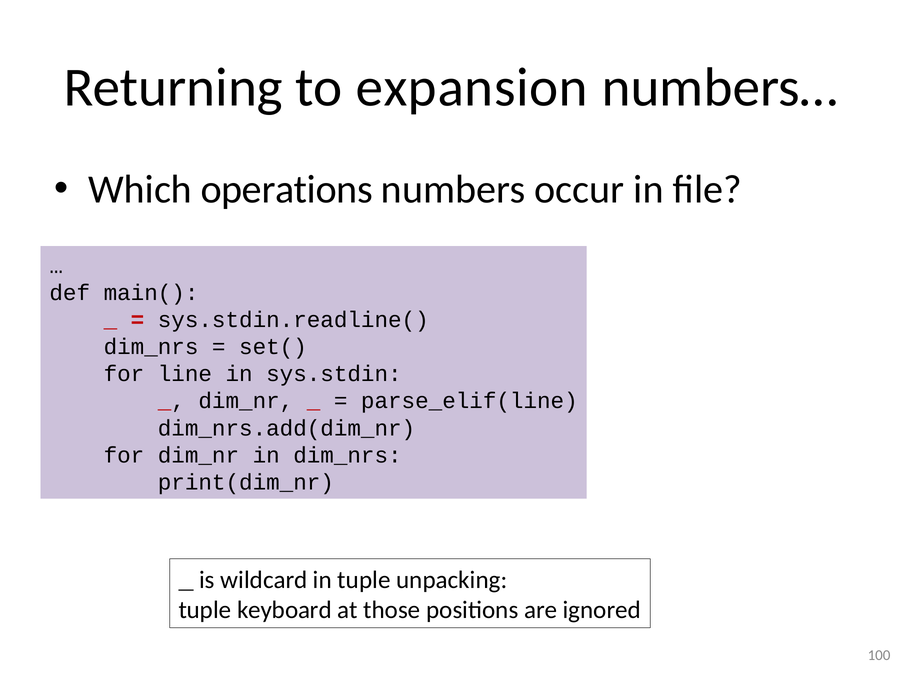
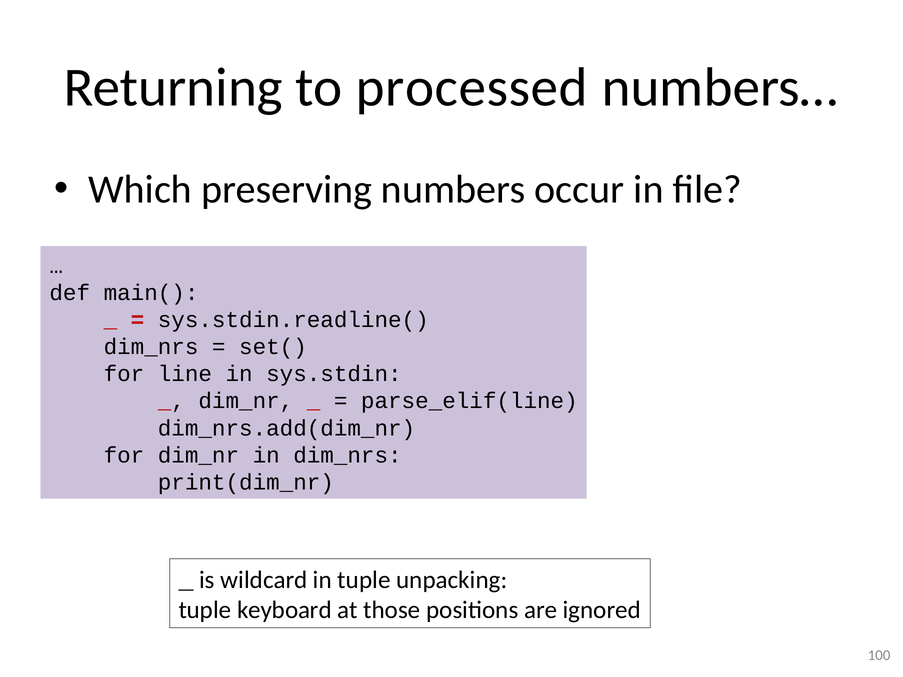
expansion: expansion -> processed
operations: operations -> preserving
